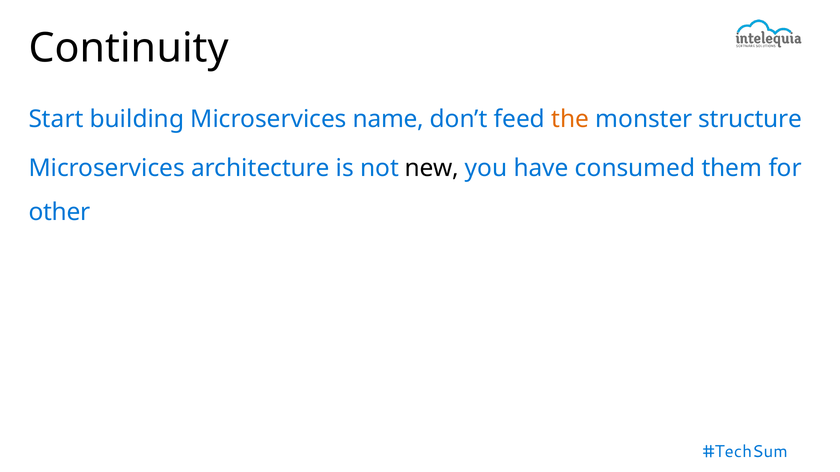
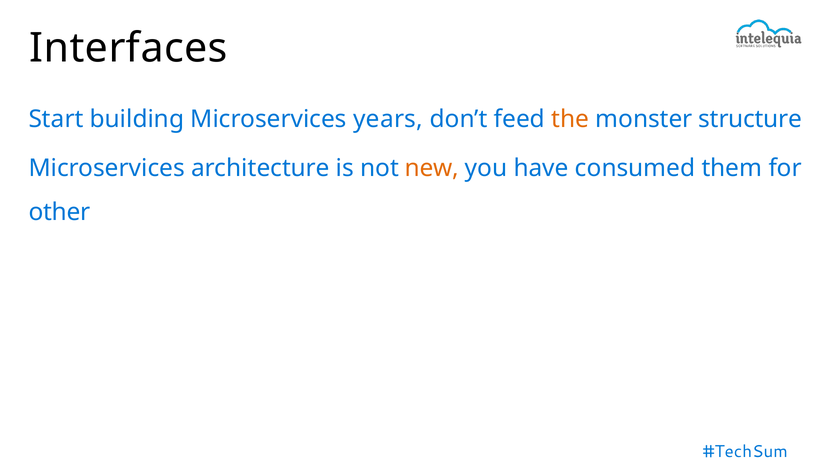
Continuity: Continuity -> Interfaces
name: name -> years
new colour: black -> orange
